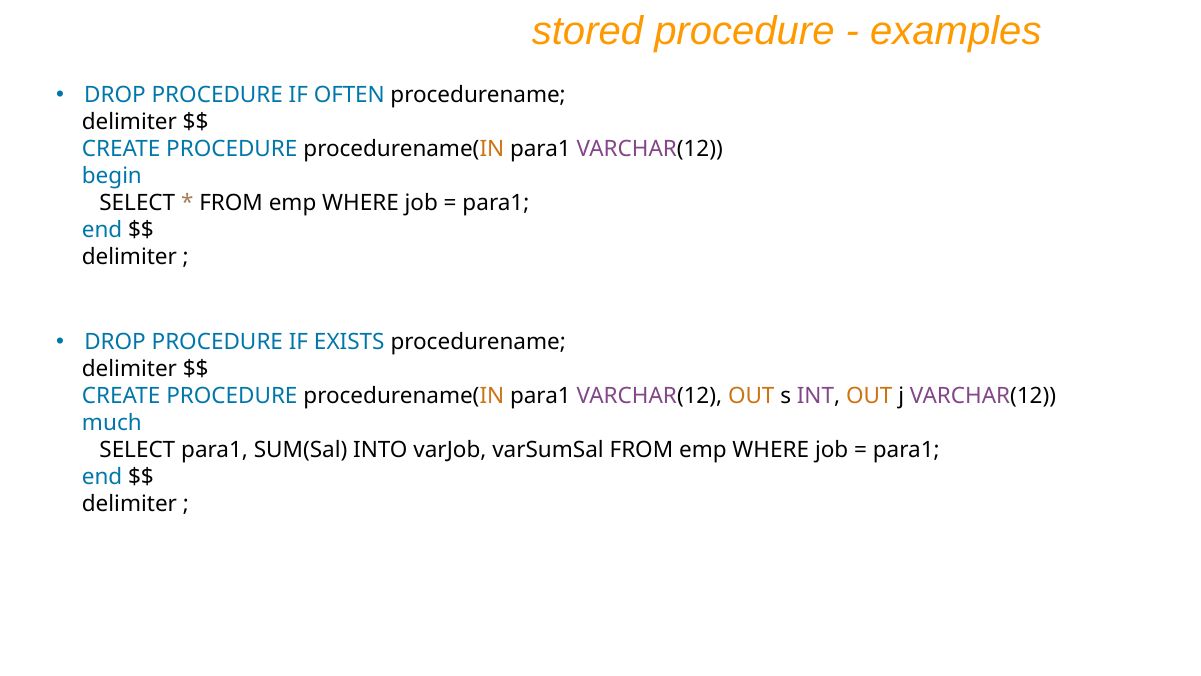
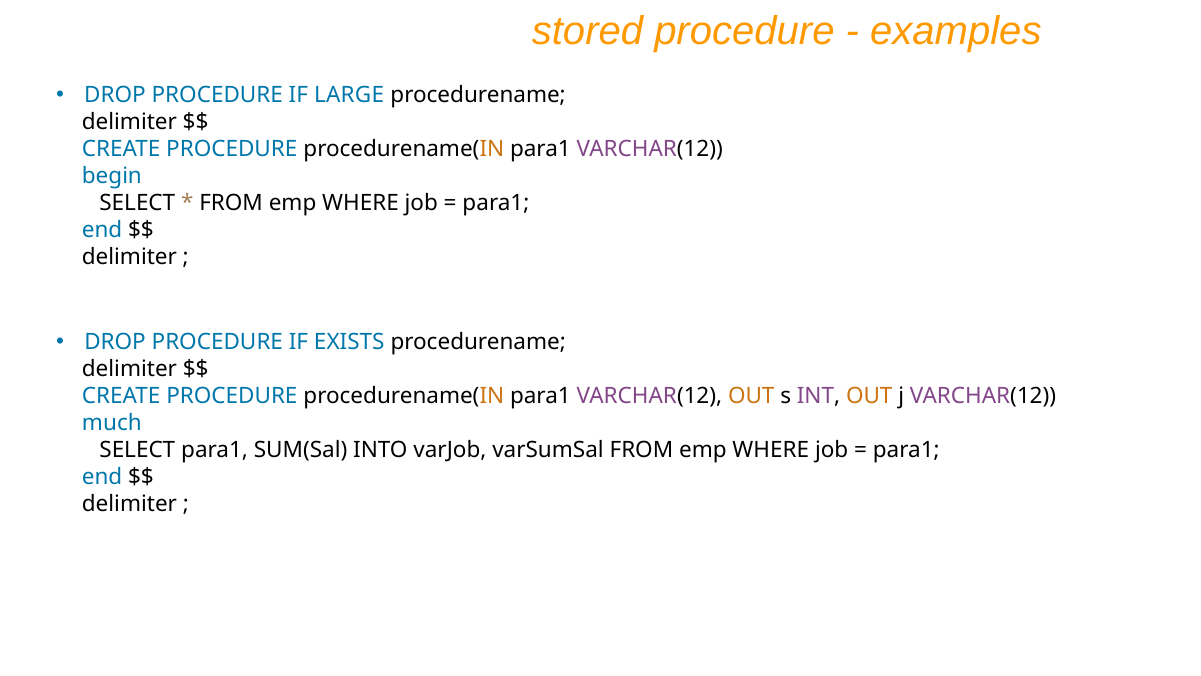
OFTEN: OFTEN -> LARGE
